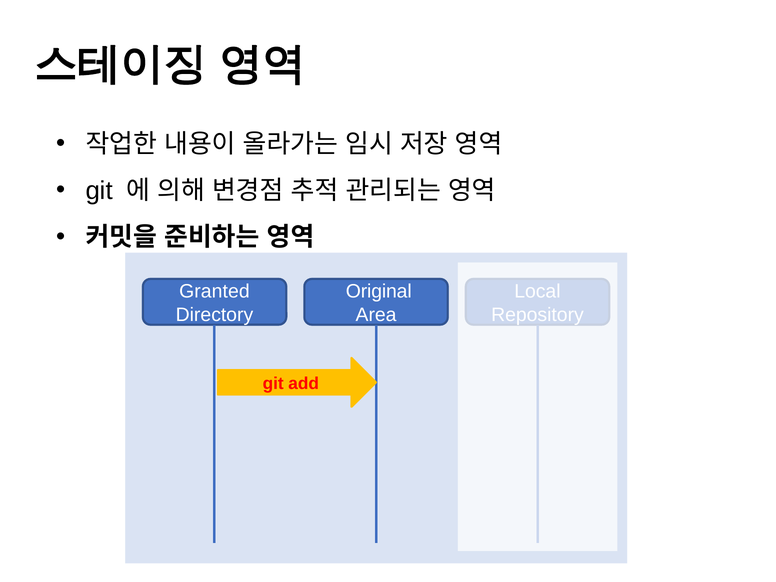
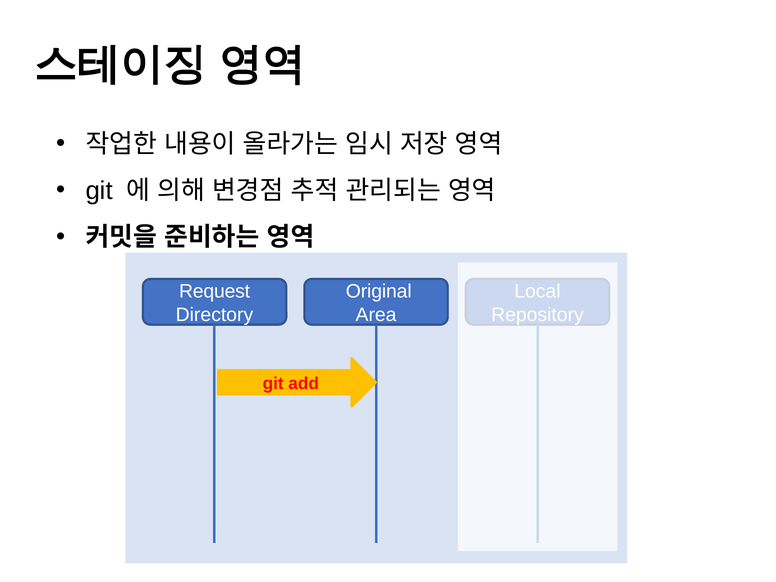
Granted: Granted -> Request
